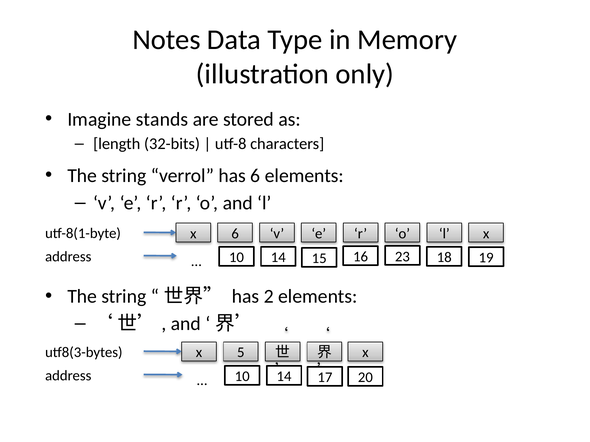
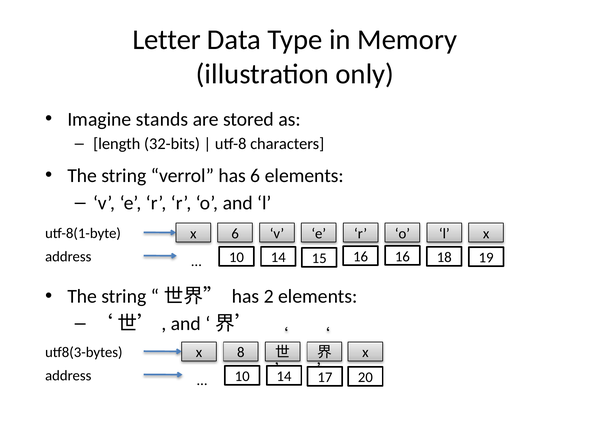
Notes: Notes -> Letter
16 23: 23 -> 16
5: 5 -> 8
